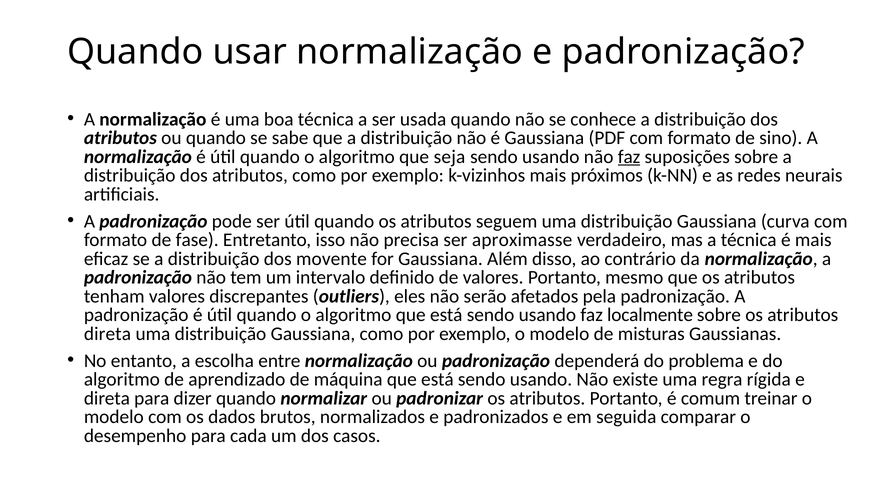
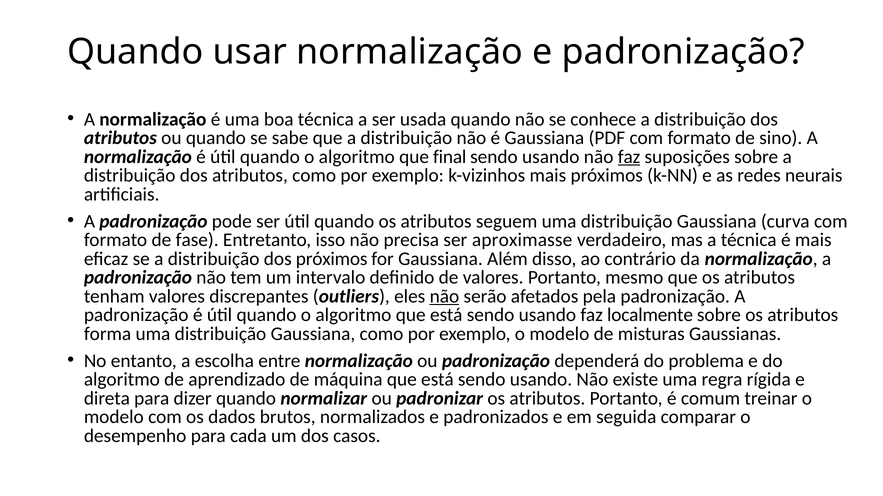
seja: seja -> final
dos movente: movente -> próximos
não at (444, 297) underline: none -> present
direta at (107, 334): direta -> forma
